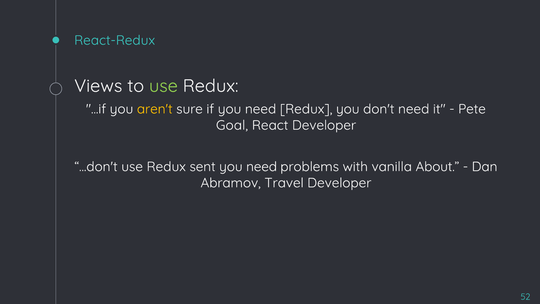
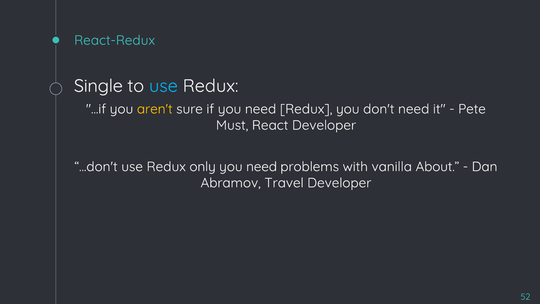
Views: Views -> Single
use at (163, 86) colour: light green -> light blue
Goal: Goal -> Must
sent: sent -> only
